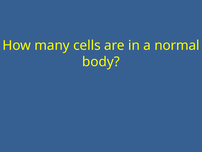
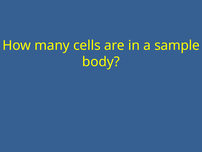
normal: normal -> sample
